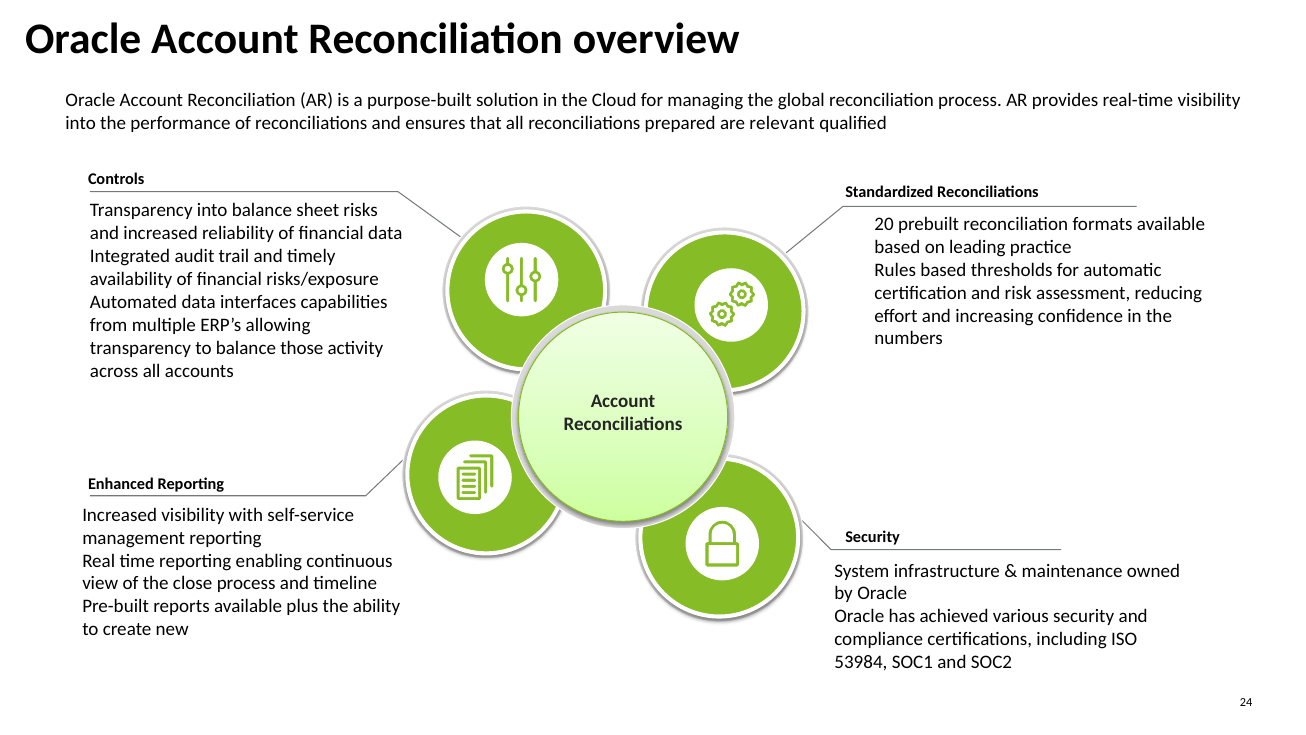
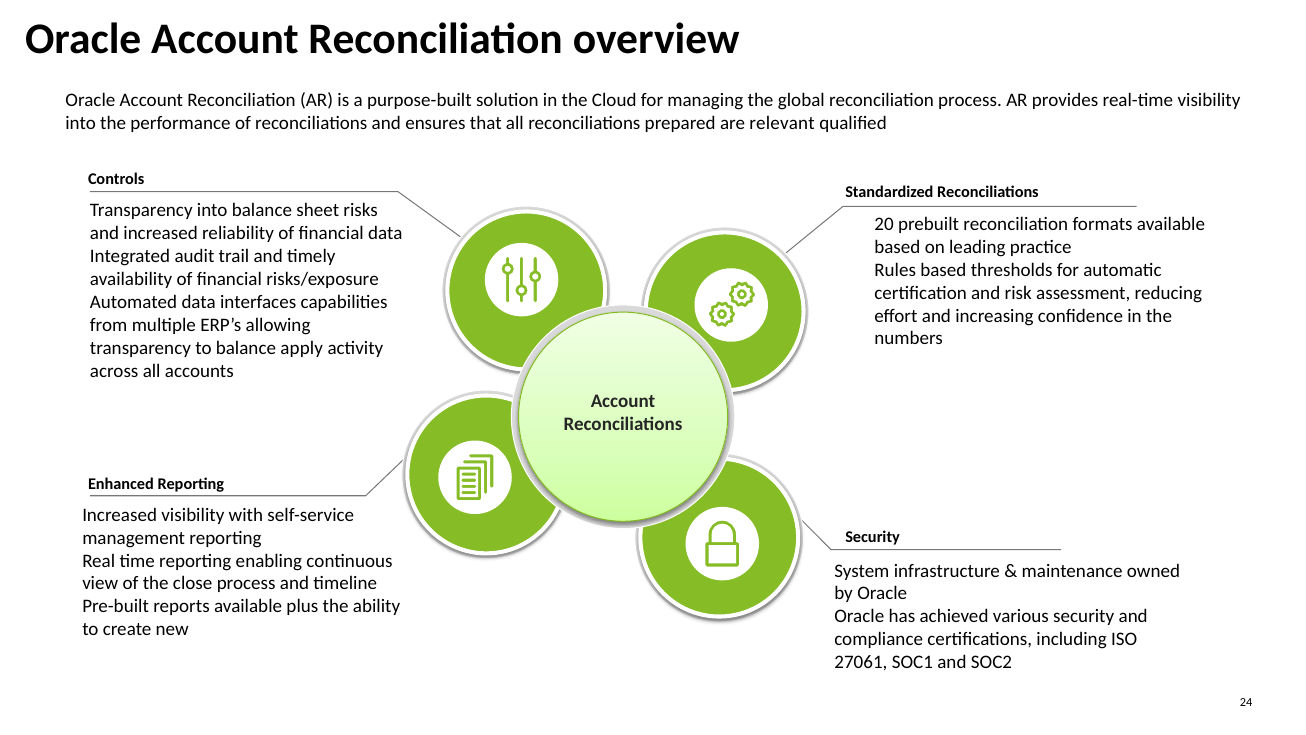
those: those -> apply
53984: 53984 -> 27061
